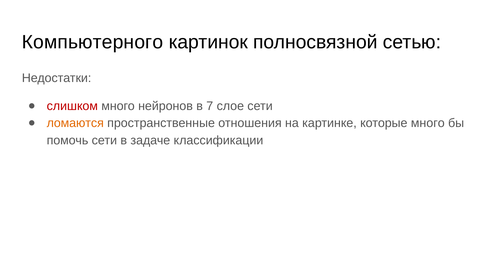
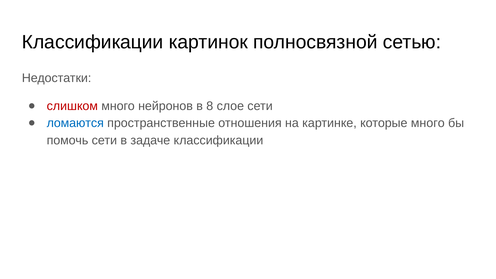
Компьютерного at (93, 42): Компьютерного -> Классификации
7: 7 -> 8
ломаются colour: orange -> blue
